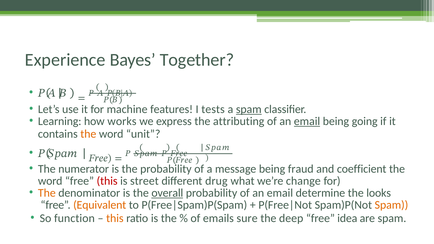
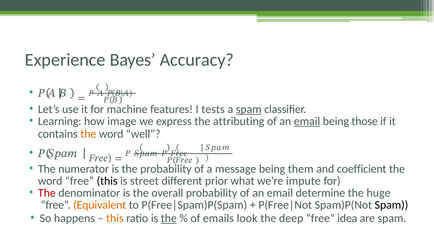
Together: Together -> Accuracy
works: works -> image
going: going -> those
unit: unit -> well
fraud: fraud -> them
this at (107, 181) colour: red -> black
drug: drug -> prior
change: change -> impute
The at (47, 193) colour: orange -> red
overall underline: present -> none
looks: looks -> huge
Spam at (391, 205) colour: orange -> black
function: function -> happens
the at (169, 218) underline: none -> present
sure: sure -> look
